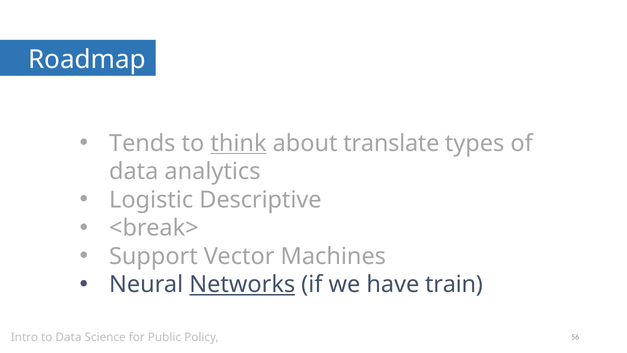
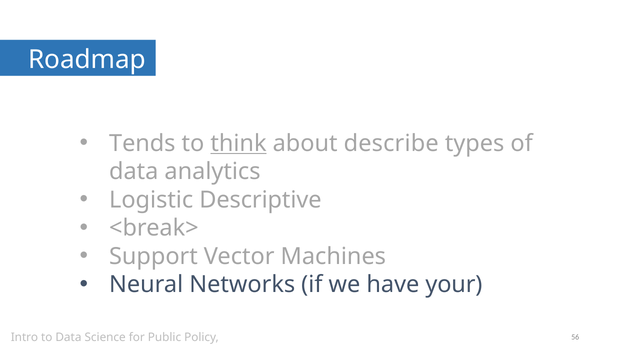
translate: translate -> describe
Networks underline: present -> none
train: train -> your
